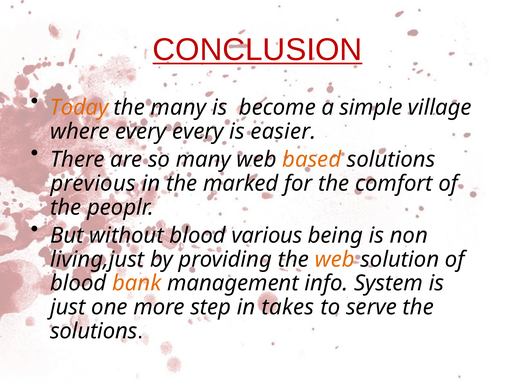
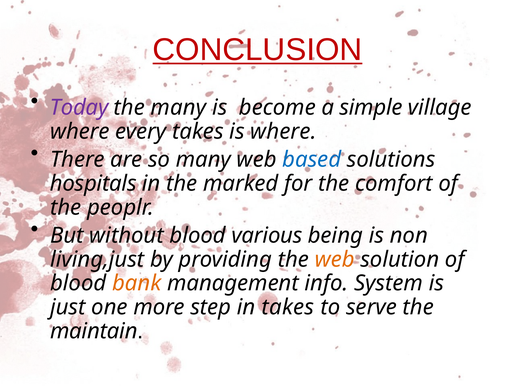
Today colour: orange -> purple
every every: every -> takes
is easier: easier -> where
based colour: orange -> blue
previous: previous -> hospitals
solutions at (94, 331): solutions -> maintain
